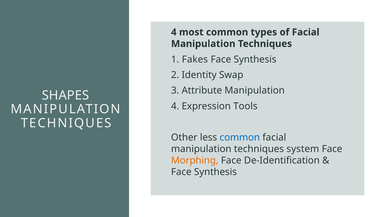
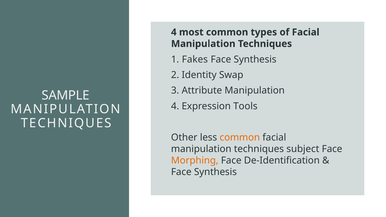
SHAPES: SHAPES -> SAMPLE
common at (240, 137) colour: blue -> orange
system: system -> subject
